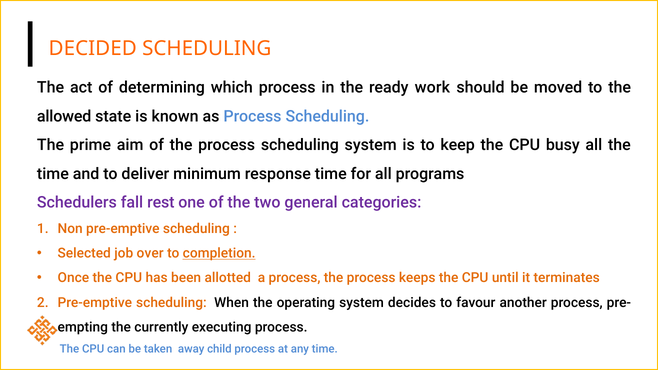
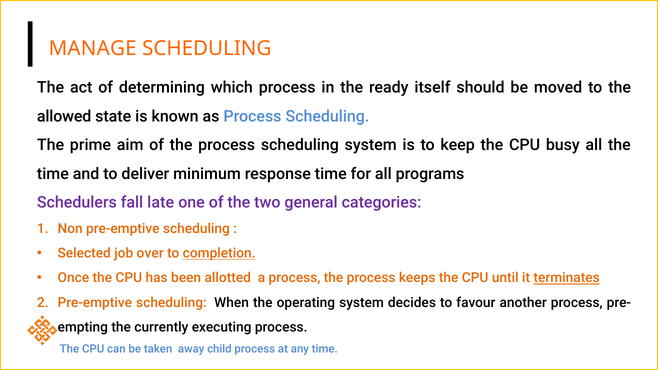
DECIDED: DECIDED -> MANAGE
work: work -> itself
rest: rest -> late
terminates underline: none -> present
